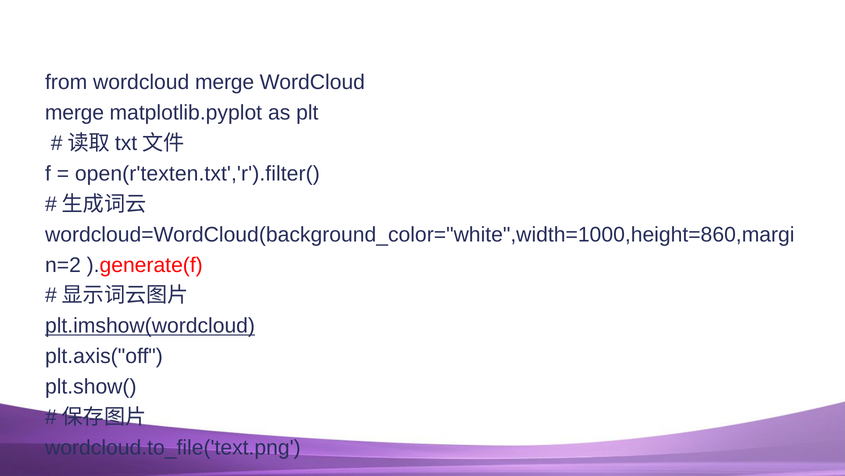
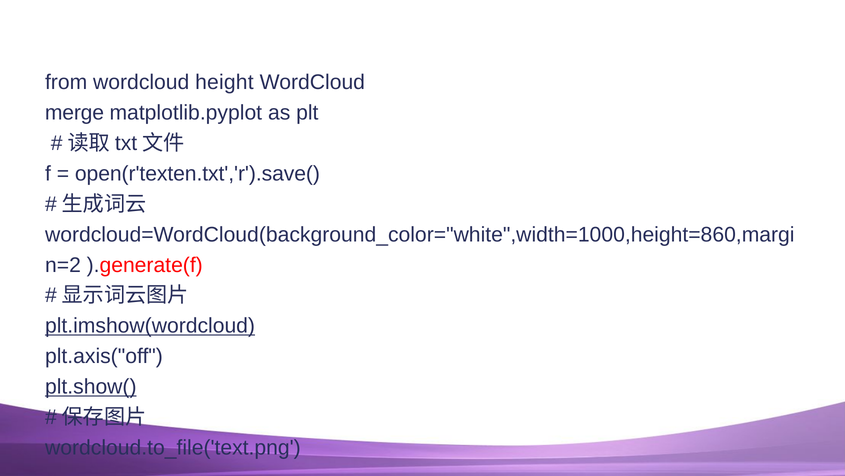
from wordcloud merge: merge -> height
open(r'texten.txt','r').filter(: open(r'texten.txt','r').filter( -> open(r'texten.txt','r').save(
plt.show( underline: none -> present
